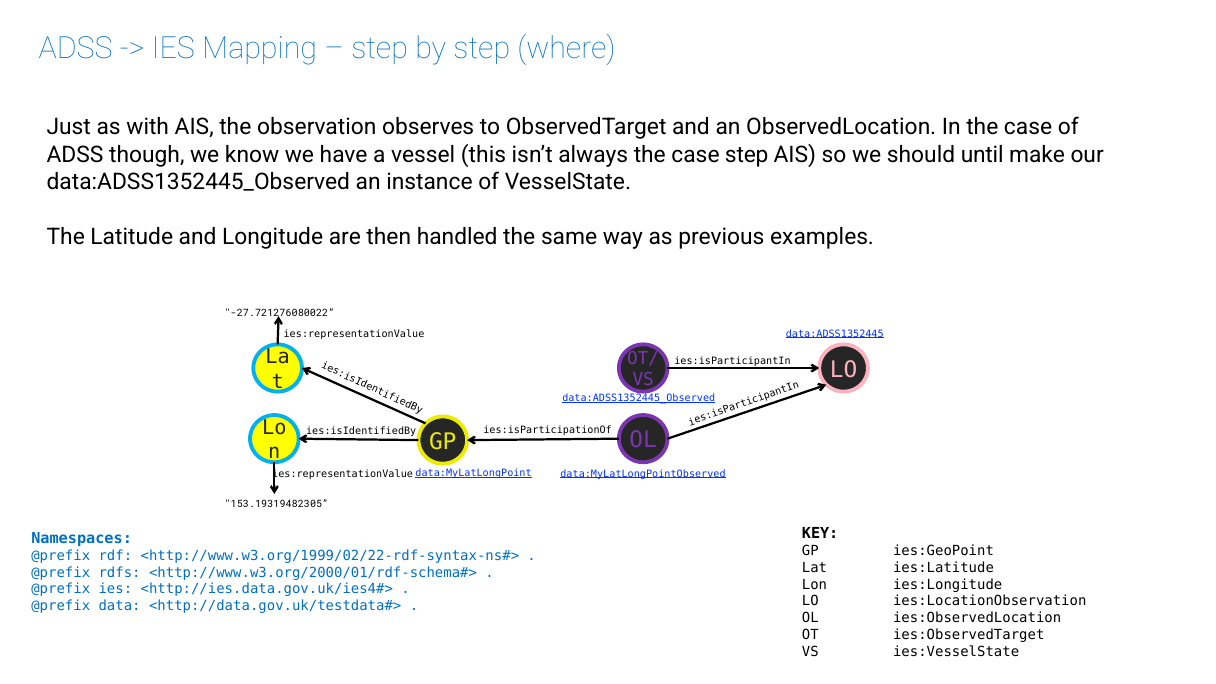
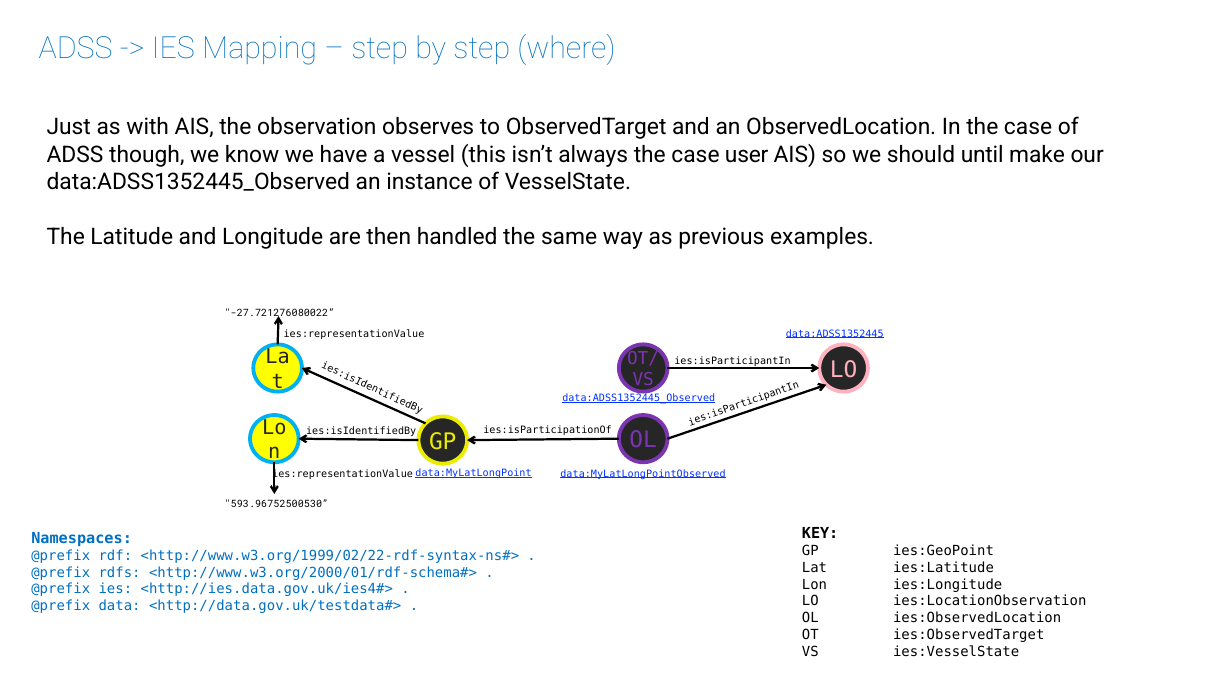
case step: step -> user
153.19319482305: 153.19319482305 -> 593.96752500530
